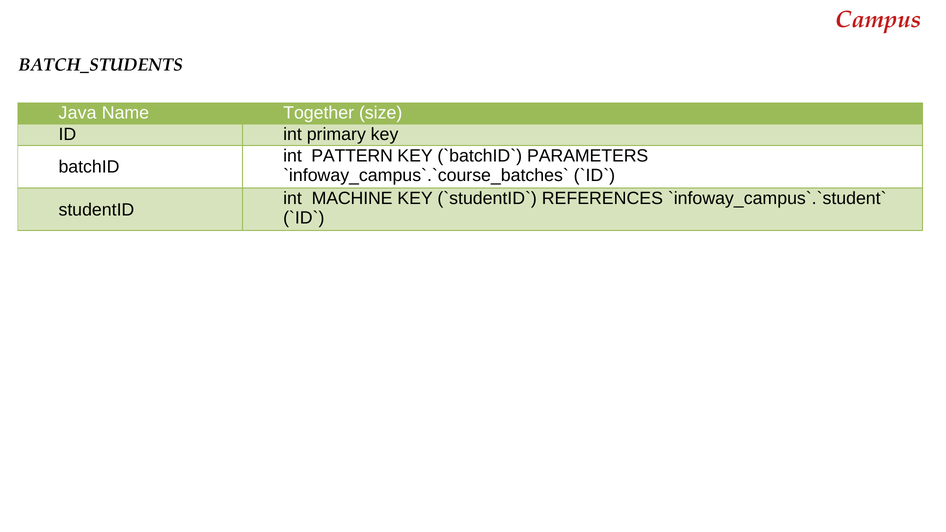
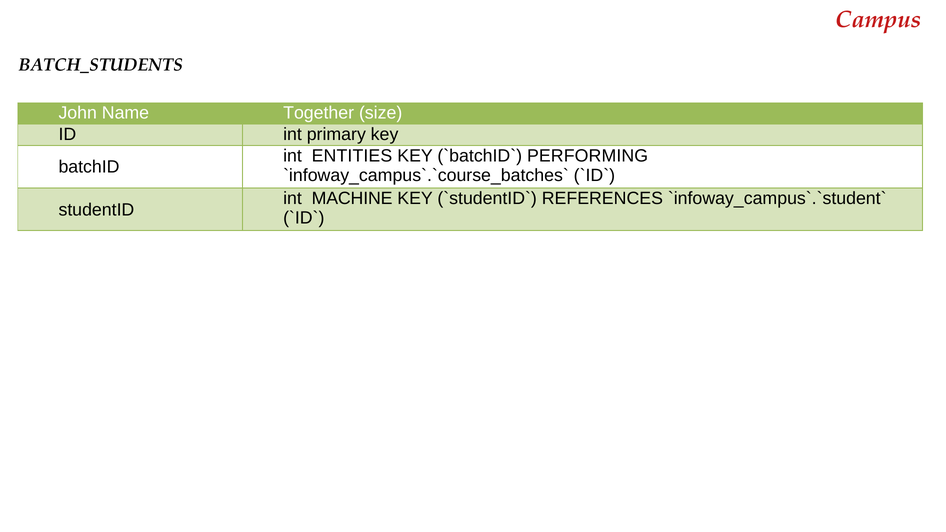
Java: Java -> John
PATTERN: PATTERN -> ENTITIES
PARAMETERS: PARAMETERS -> PERFORMING
